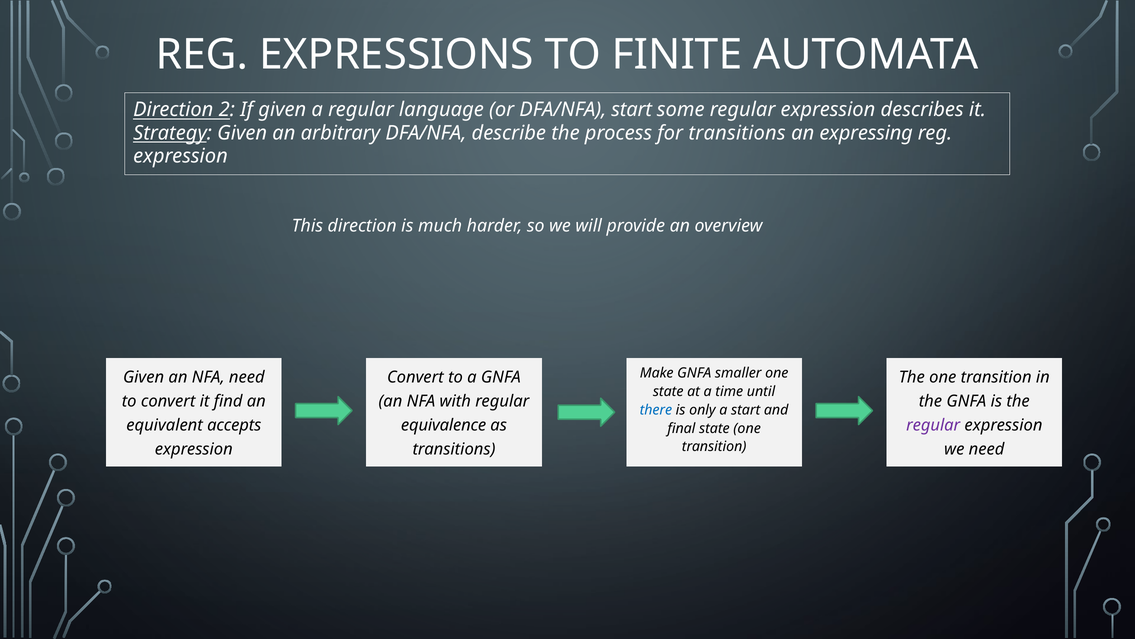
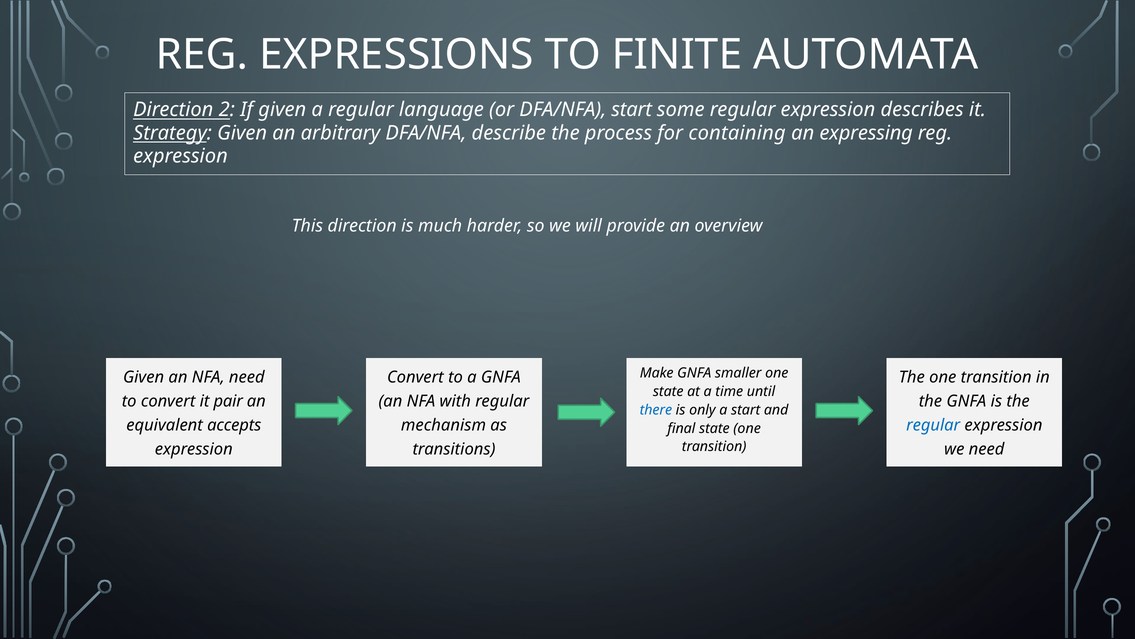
for transitions: transitions -> containing
find: find -> pair
equivalence: equivalence -> mechanism
regular at (933, 425) colour: purple -> blue
